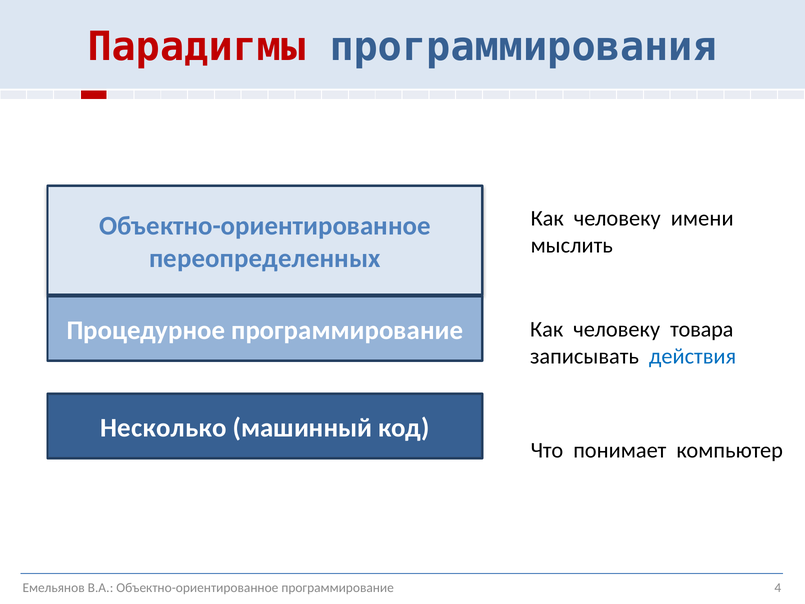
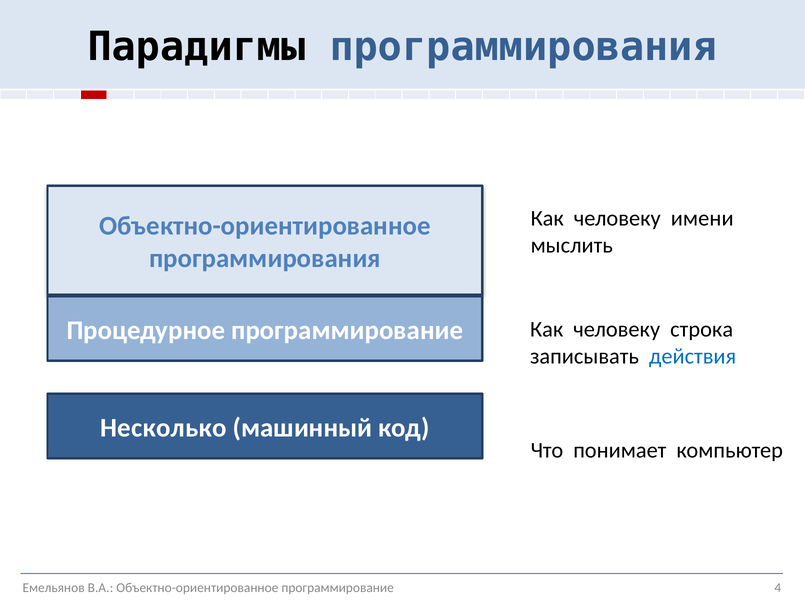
Парадигмы colour: red -> black
переопределенных at (265, 258): переопределенных -> программирования
товара: товара -> строка
